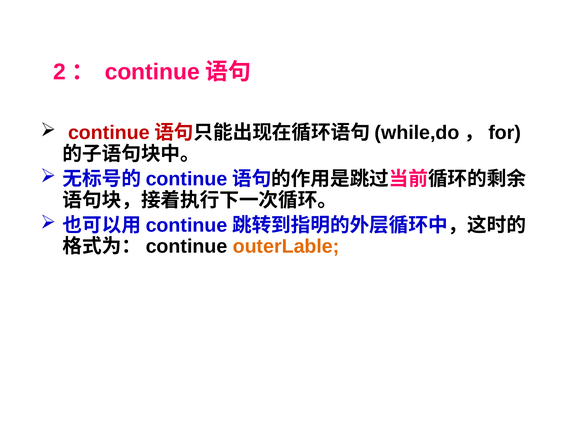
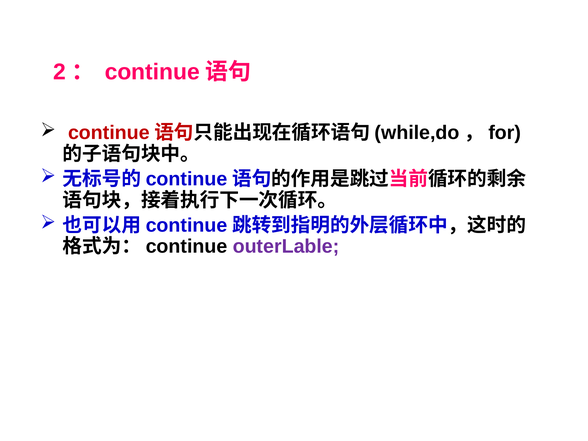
outerLable colour: orange -> purple
